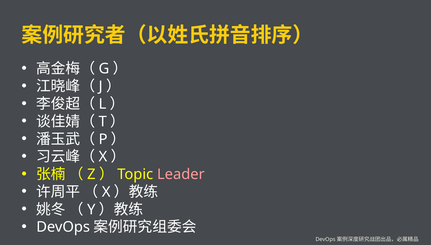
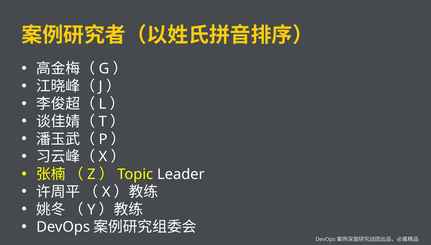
Leader colour: pink -> white
